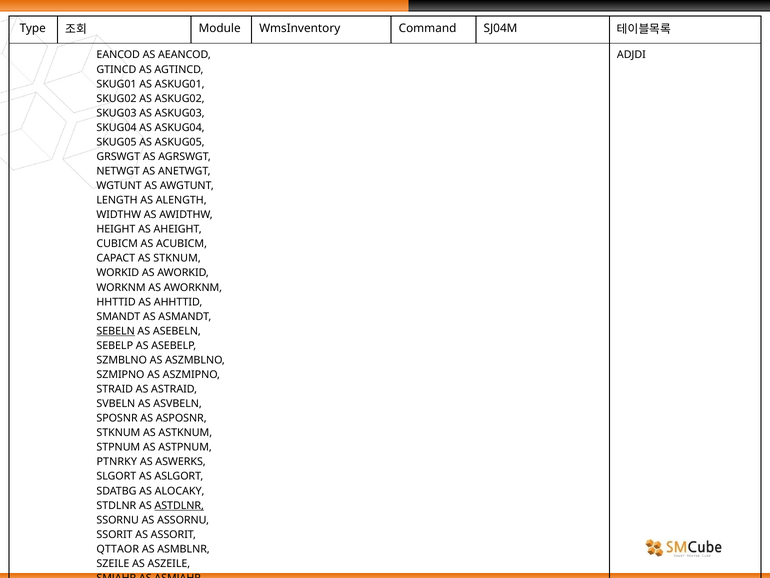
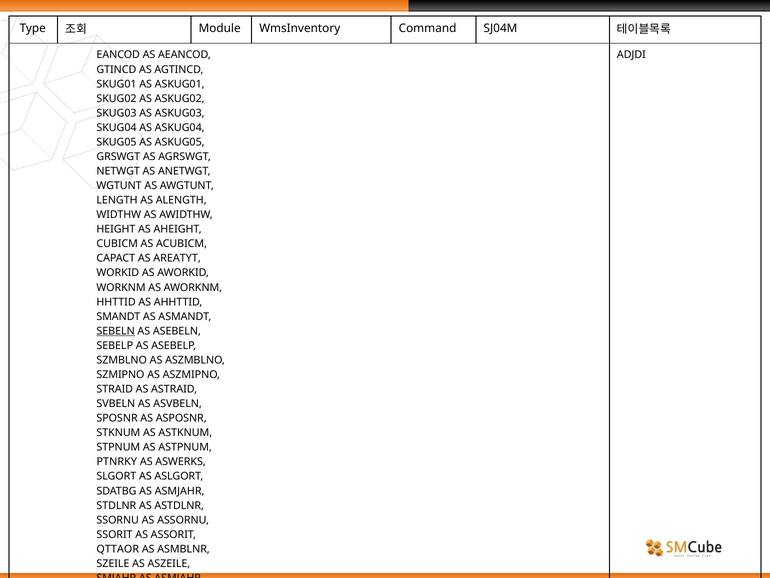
AS STKNUM: STKNUM -> AREATYT
SDATBG AS ALOCAKY: ALOCAKY -> ASMJAHR
ASTDLNR underline: present -> none
